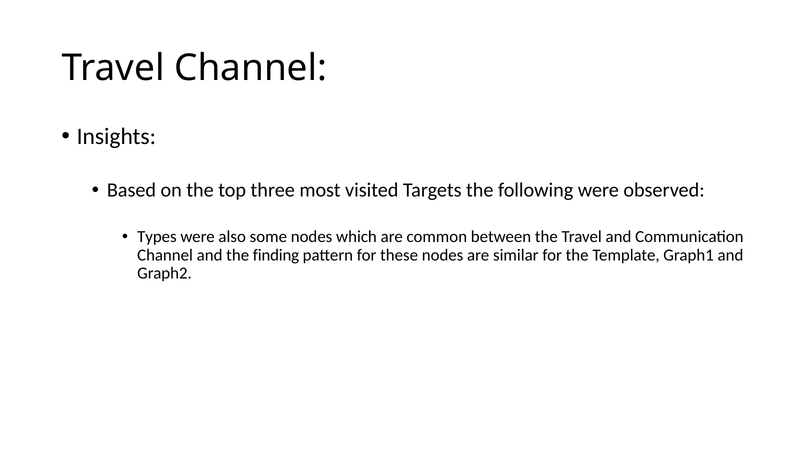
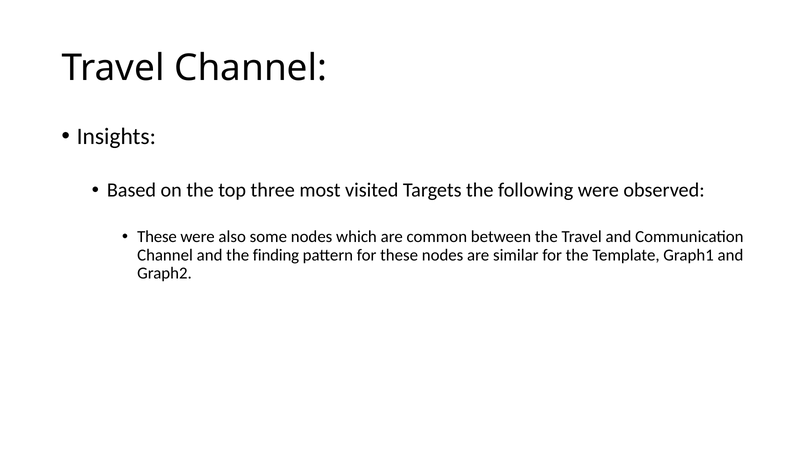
Types at (157, 237): Types -> These
